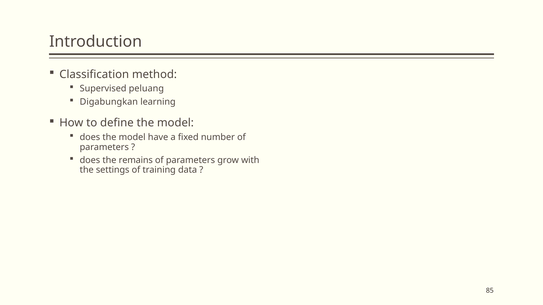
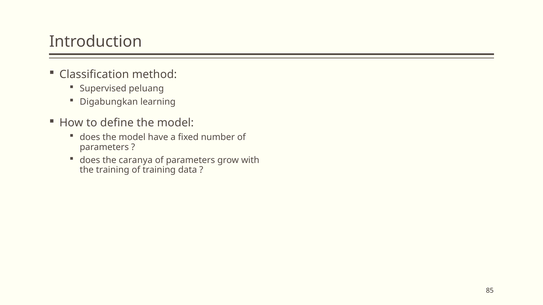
remains: remains -> caranya
the settings: settings -> training
